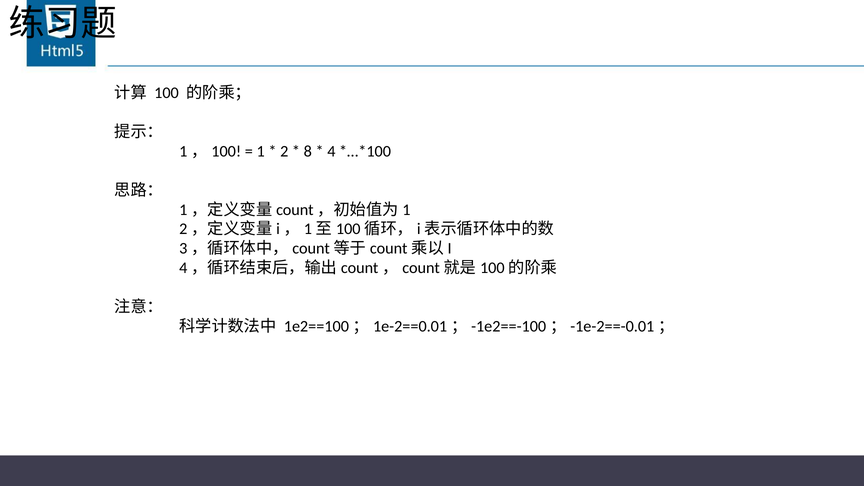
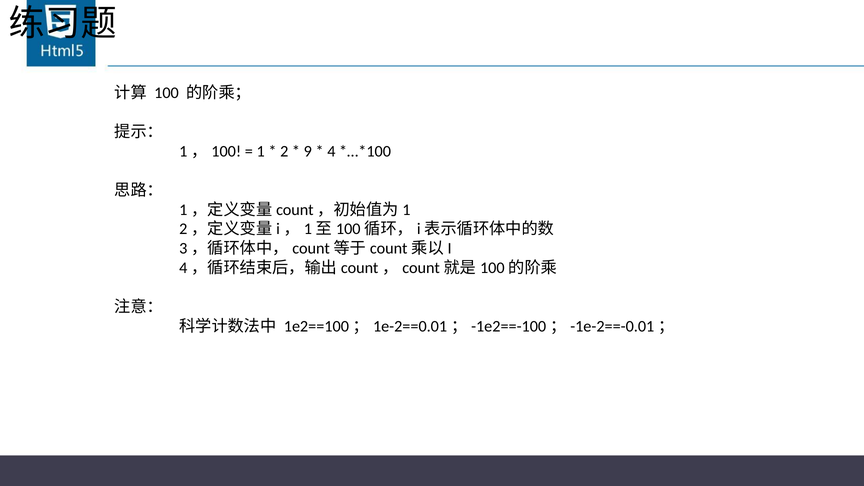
8: 8 -> 9
